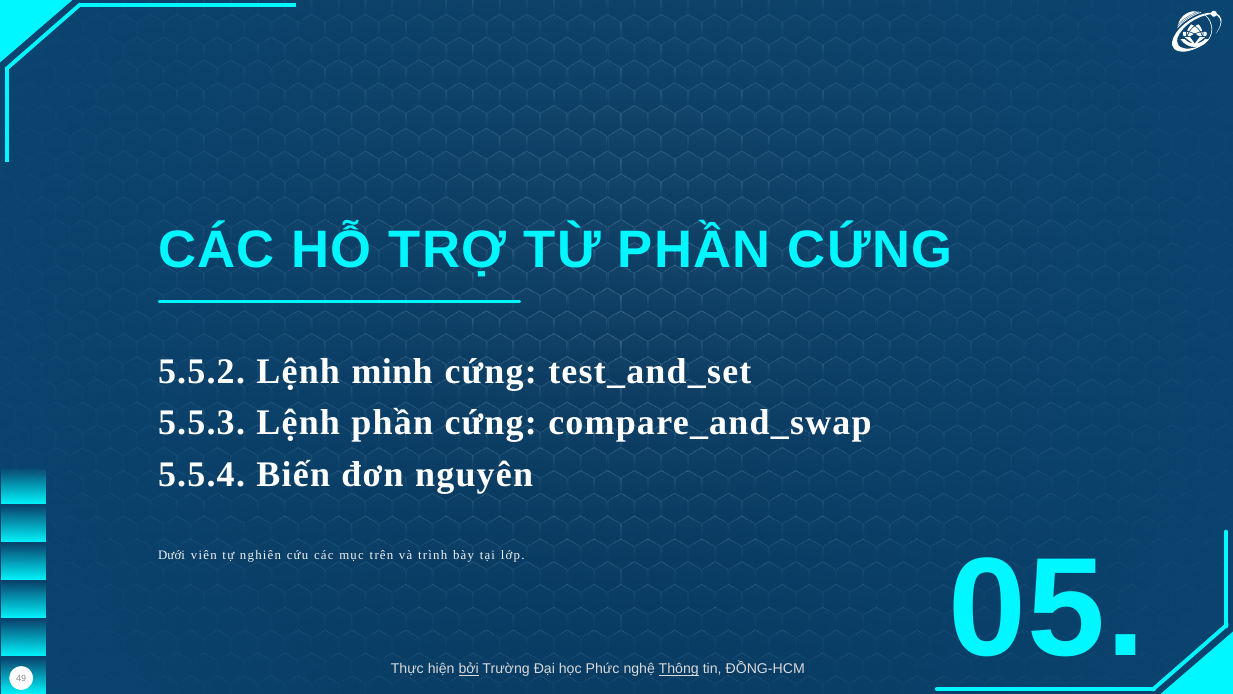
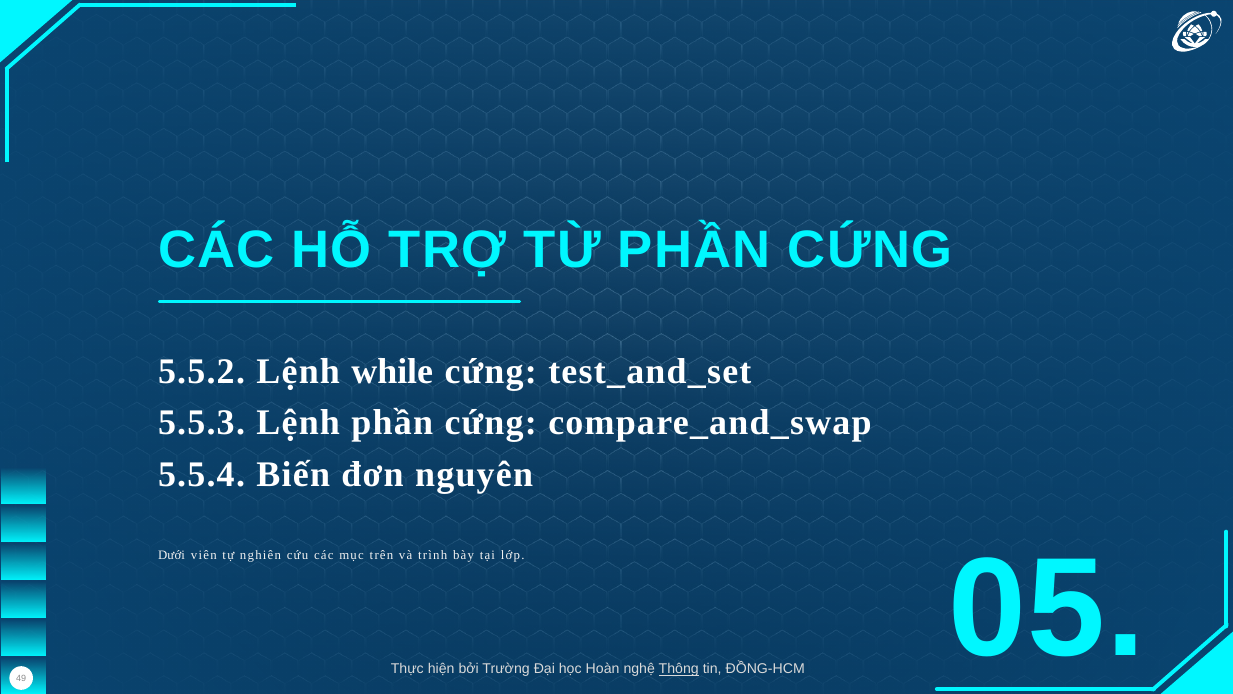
minh: minh -> while
bởi underline: present -> none
Phức: Phức -> Hoàn
